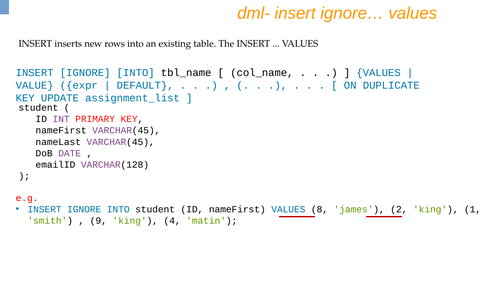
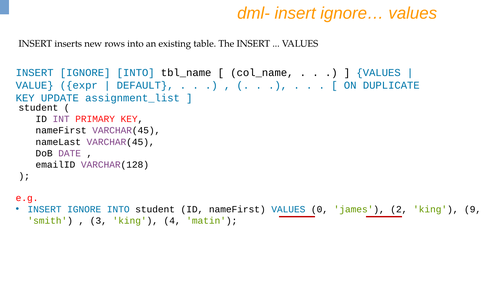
8: 8 -> 0
1: 1 -> 9
9: 9 -> 3
